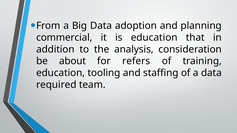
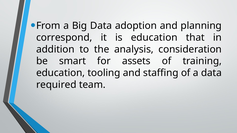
commercial: commercial -> correspond
about: about -> smart
refers: refers -> assets
